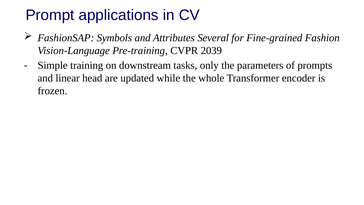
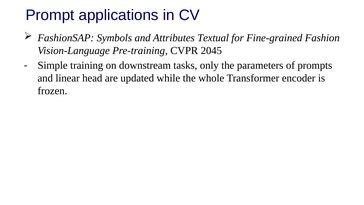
Several: Several -> Textual
2039: 2039 -> 2045
